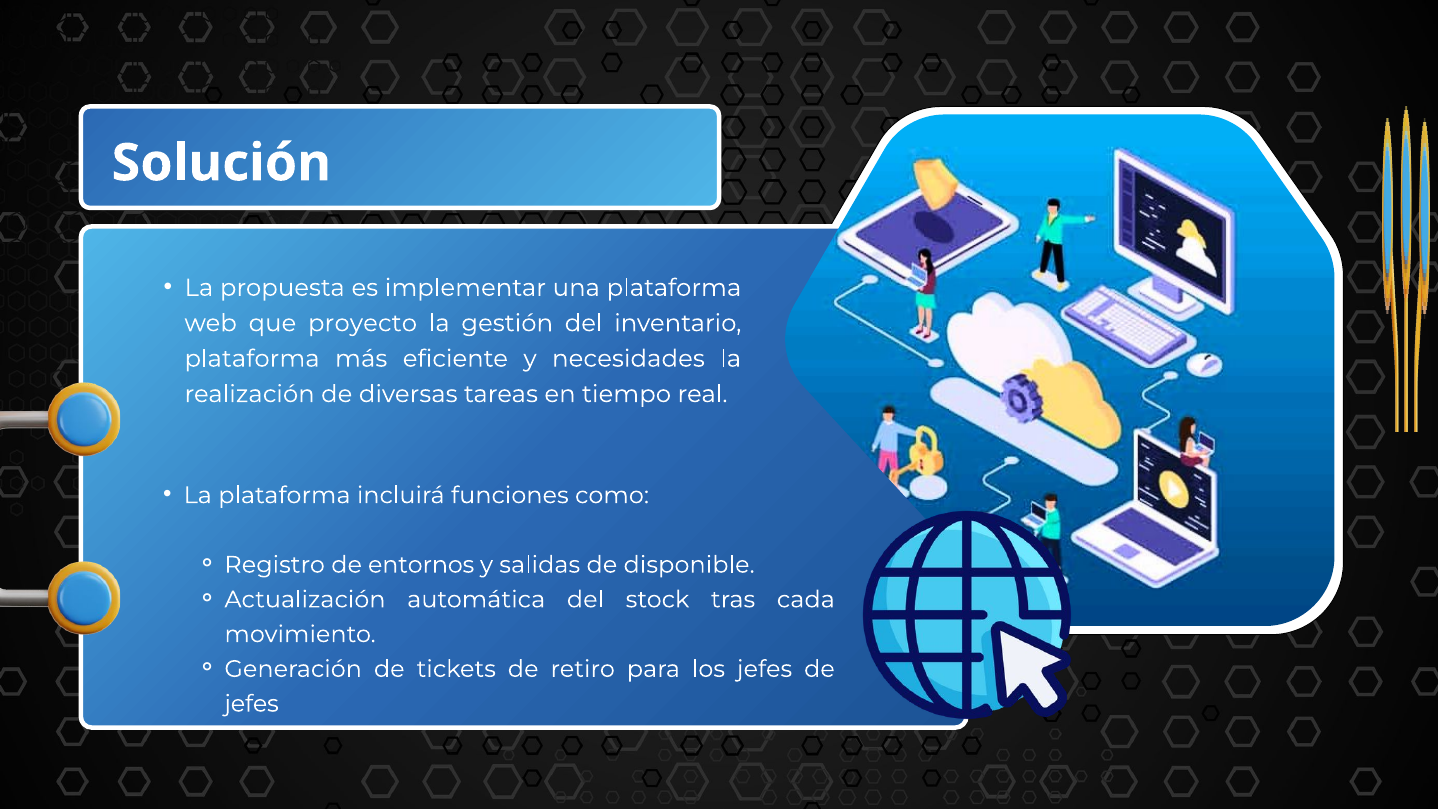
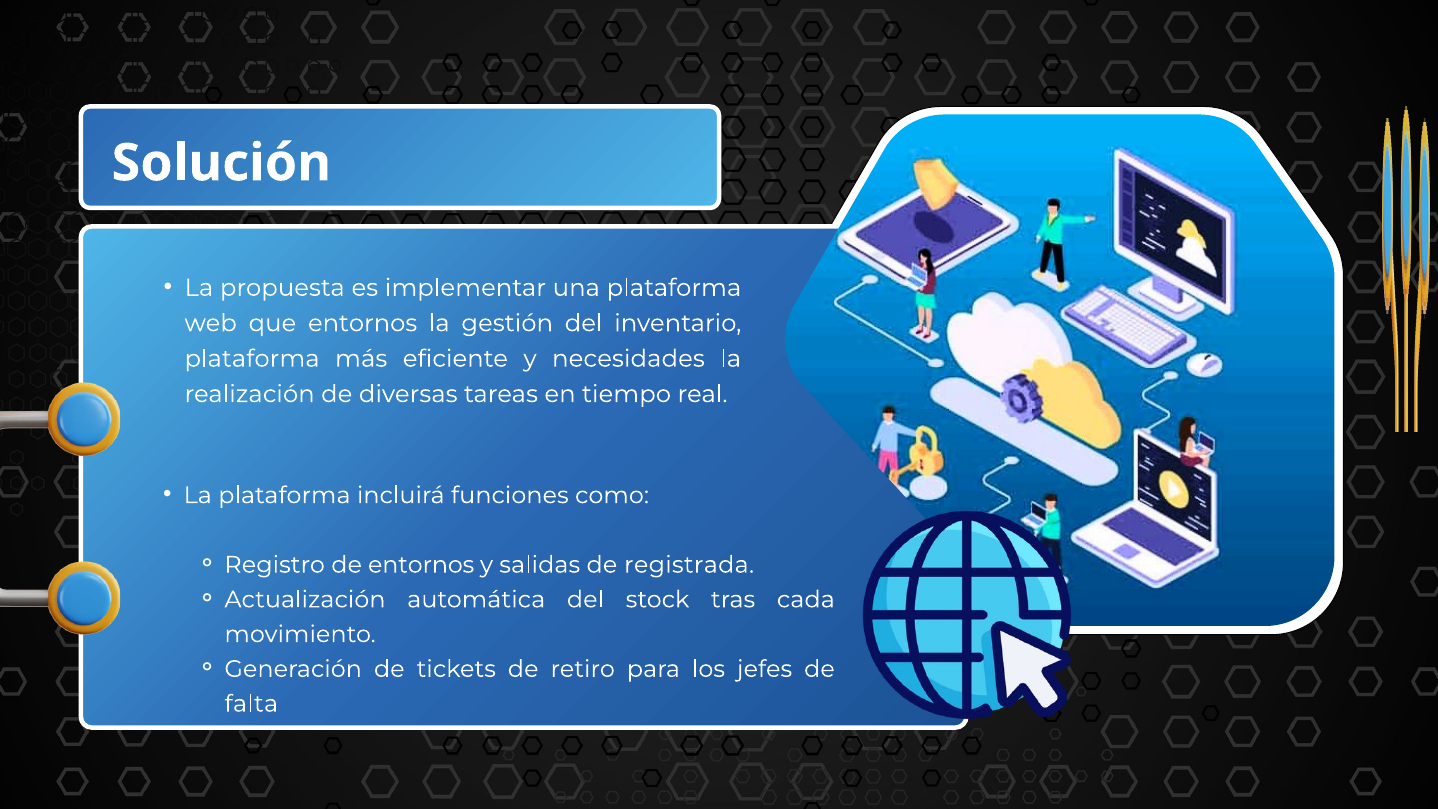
que proyecto: proyecto -> entornos
disponible: disponible -> registrada
jefes at (252, 704): jefes -> falta
